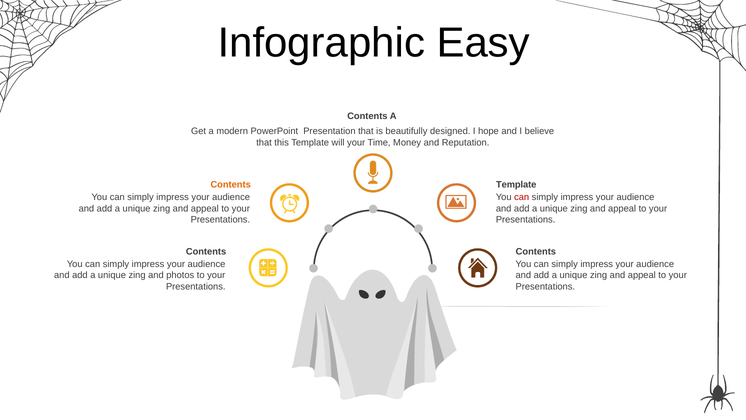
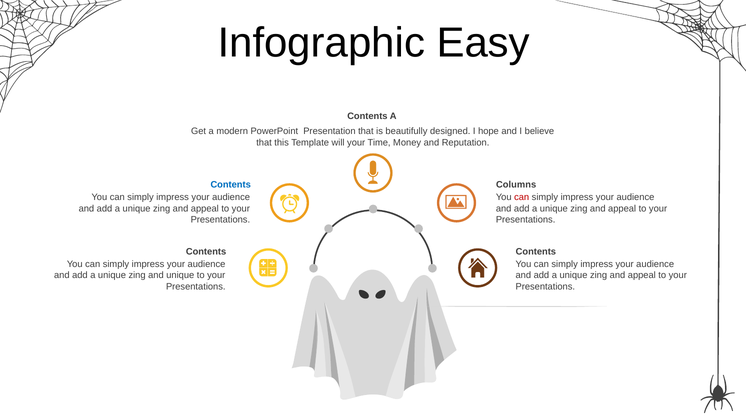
Contents at (231, 185) colour: orange -> blue
Template at (516, 185): Template -> Columns
and photos: photos -> unique
